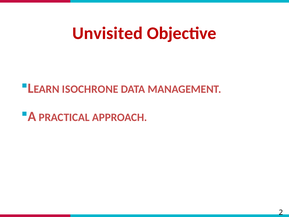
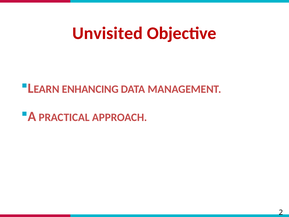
ISOCHRONE: ISOCHRONE -> ENHANCING
